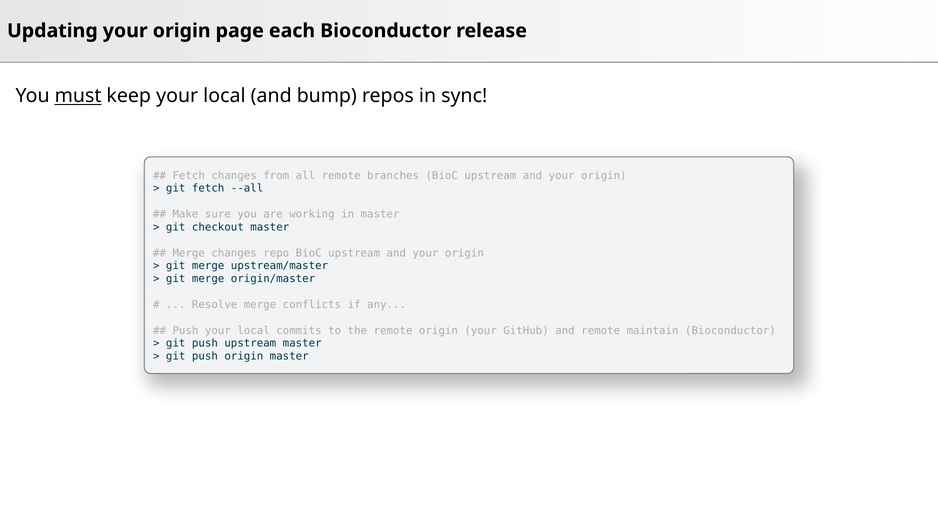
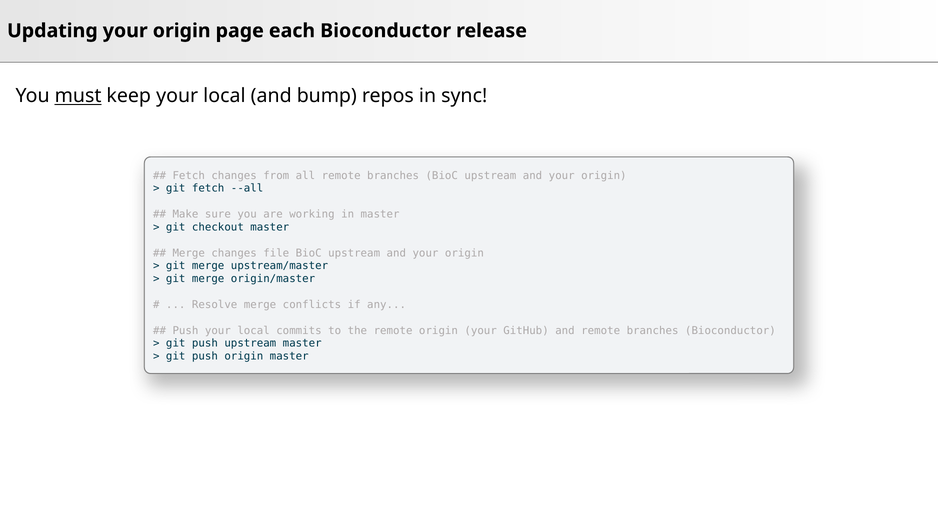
repo: repo -> file
and remote maintain: maintain -> branches
